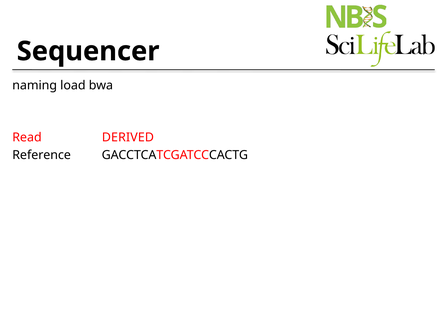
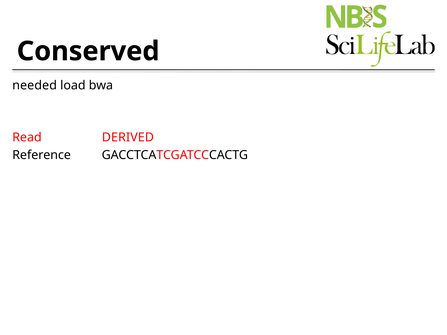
Sequencer: Sequencer -> Conserved
naming: naming -> needed
